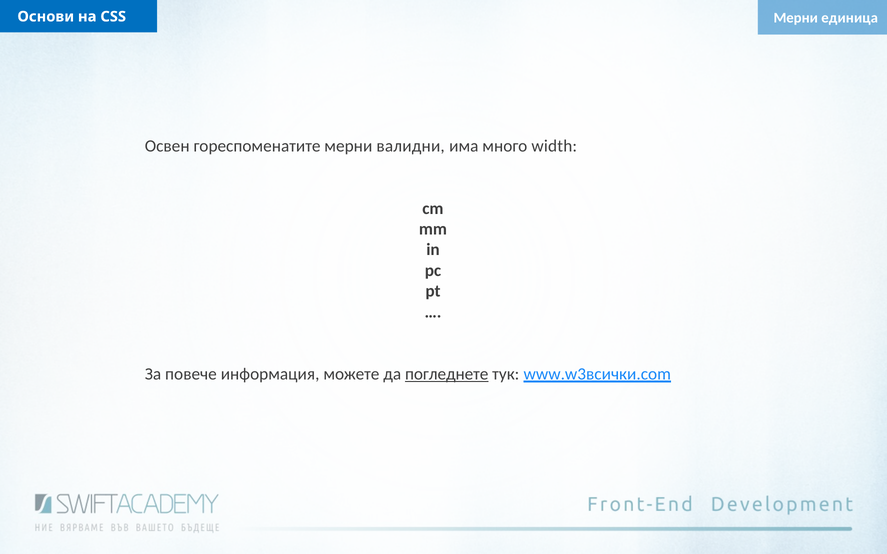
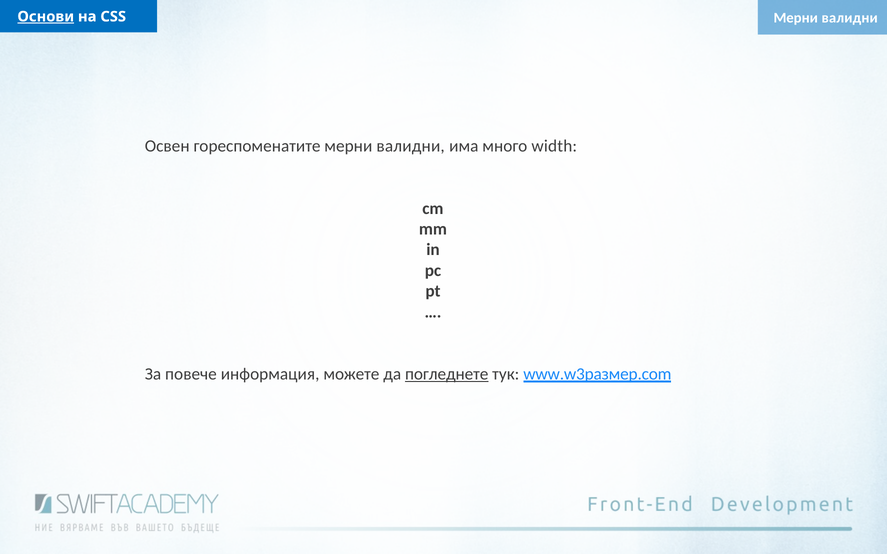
Основи underline: none -> present
CSS Мерни единица: единица -> валидни
www.w3всички.com: www.w3всички.com -> www.w3размер.com
